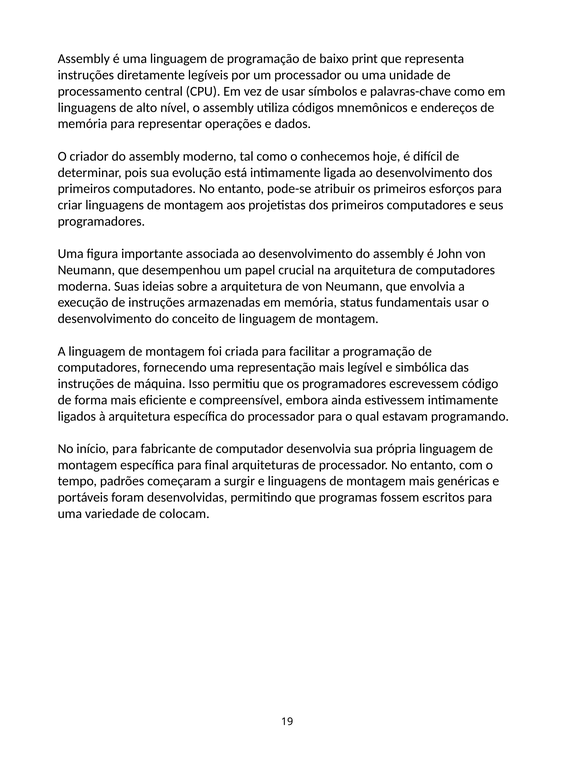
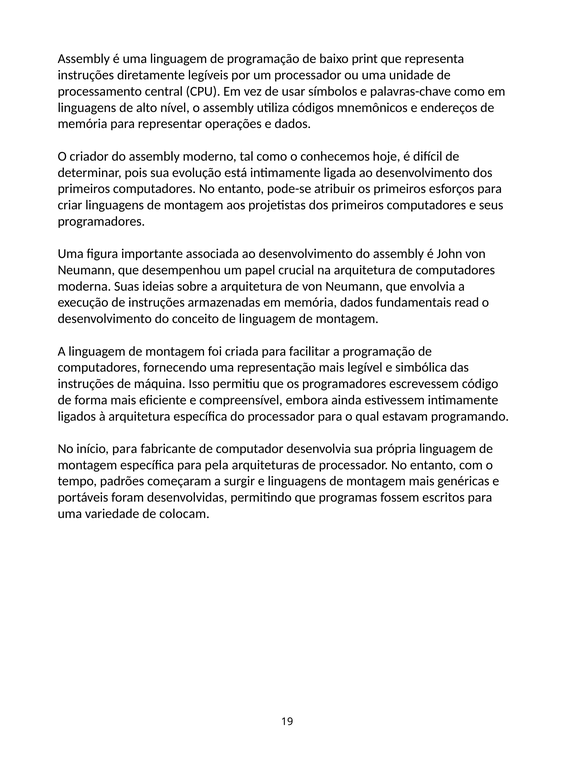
memória status: status -> dados
fundamentais usar: usar -> read
final: final -> pela
